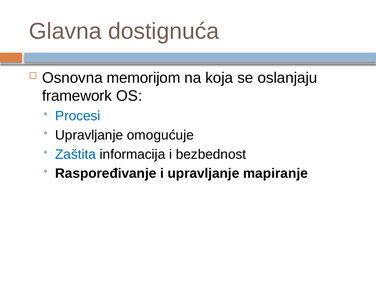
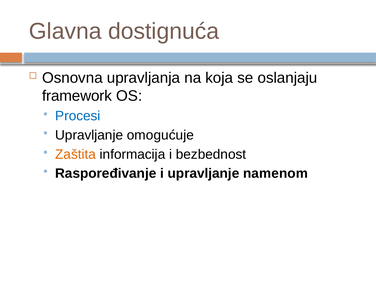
memorijom: memorijom -> upravljanja
Zaštita colour: blue -> orange
mapiranje: mapiranje -> namenom
